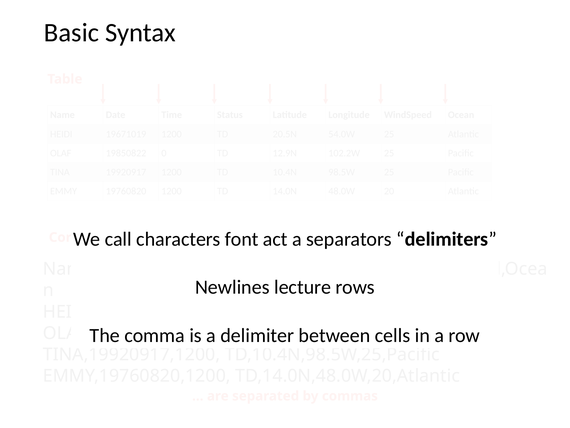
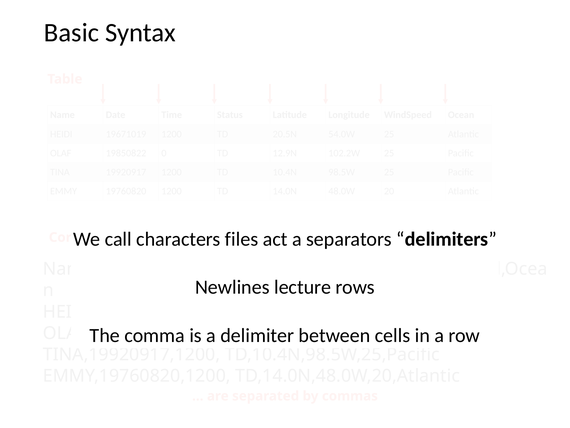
font: font -> files
